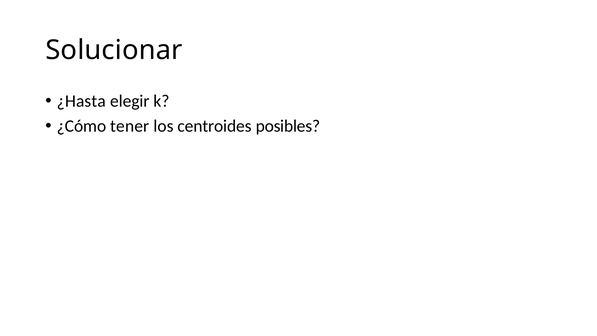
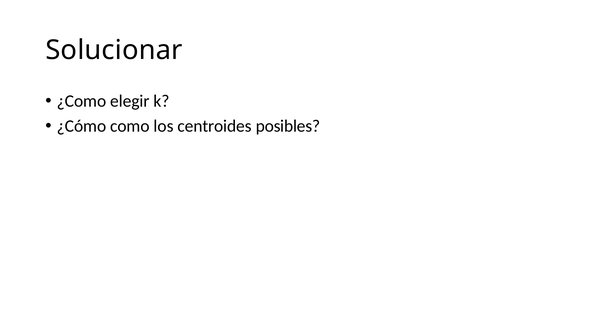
¿Hasta: ¿Hasta -> ¿Como
tener: tener -> como
